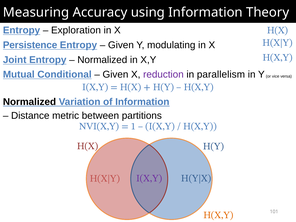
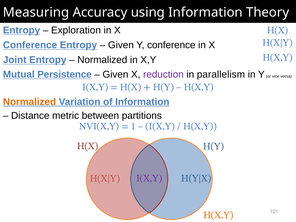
Persistence at (30, 45): Persistence -> Conference
Y modulating: modulating -> conference
Conditional: Conditional -> Persistence
Normalized at (29, 102) colour: black -> orange
